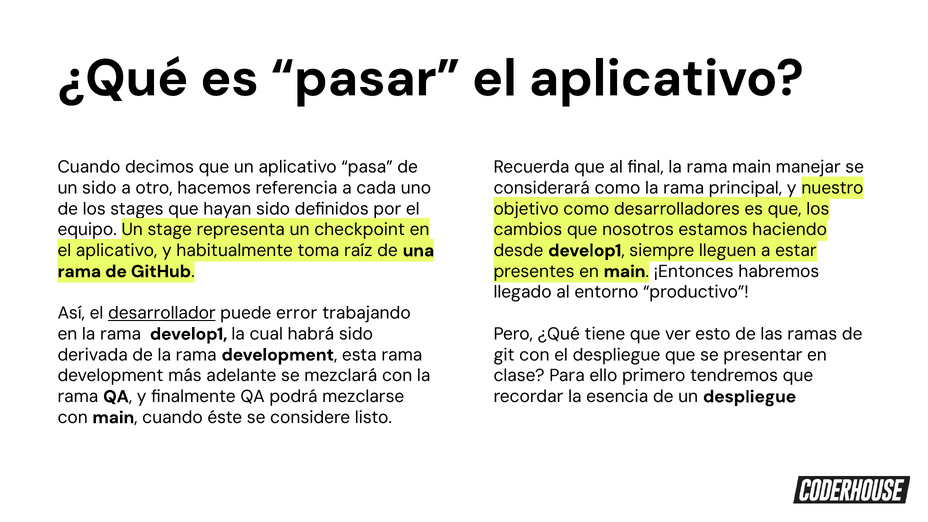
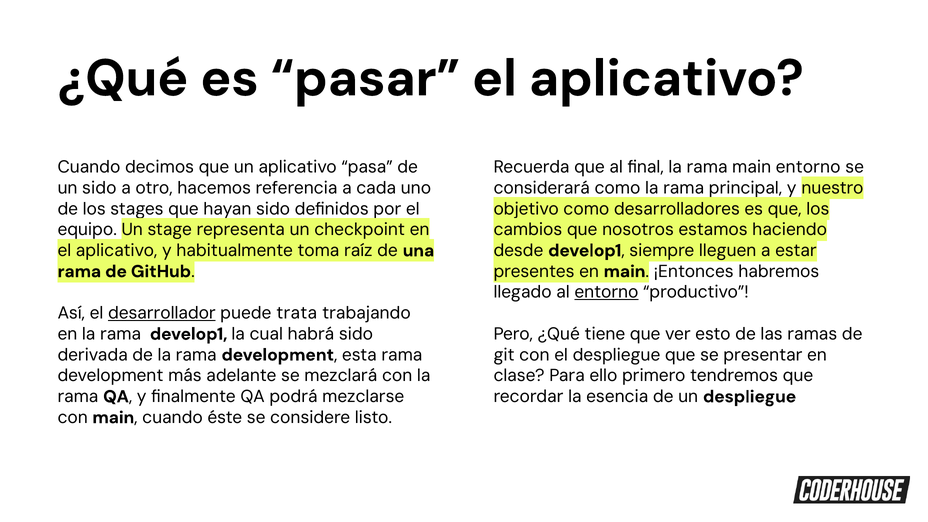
main manejar: manejar -> entorno
entorno at (606, 292) underline: none -> present
error: error -> trata
